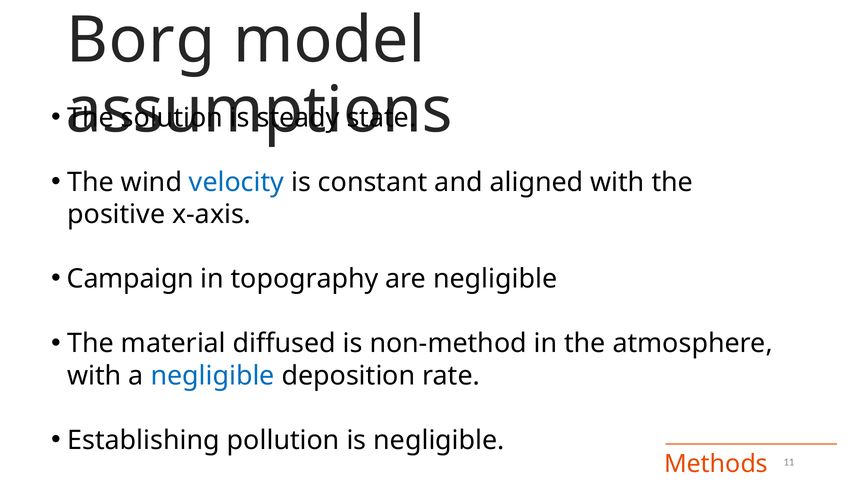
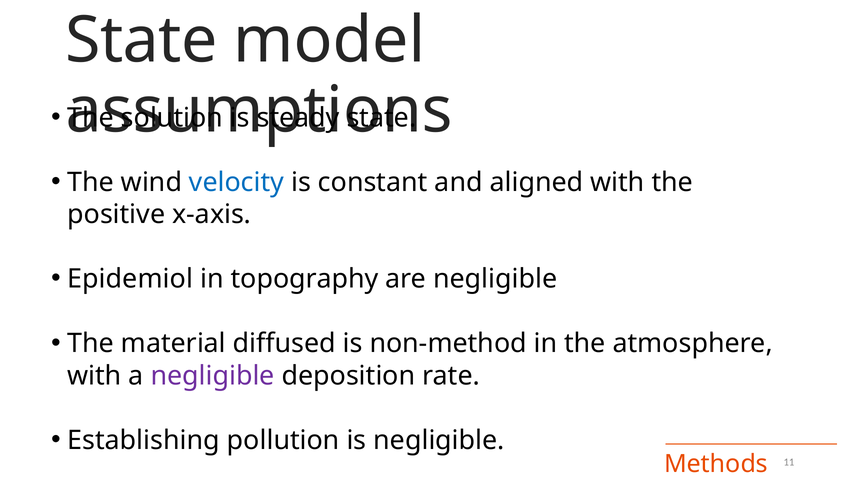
Borg at (141, 41): Borg -> State
Campaign: Campaign -> Epidemiol
negligible at (213, 376) colour: blue -> purple
